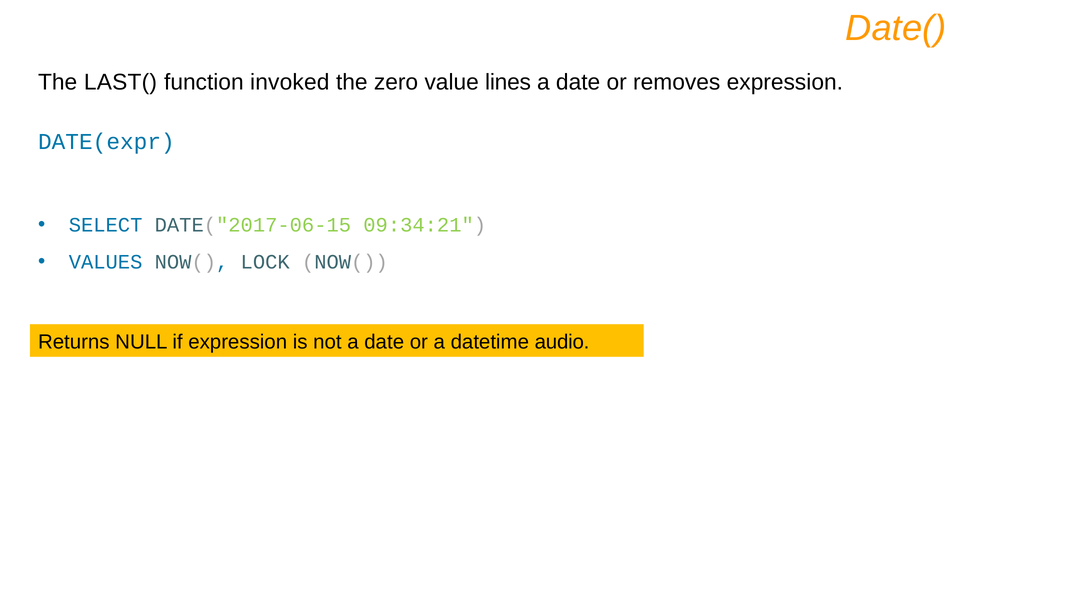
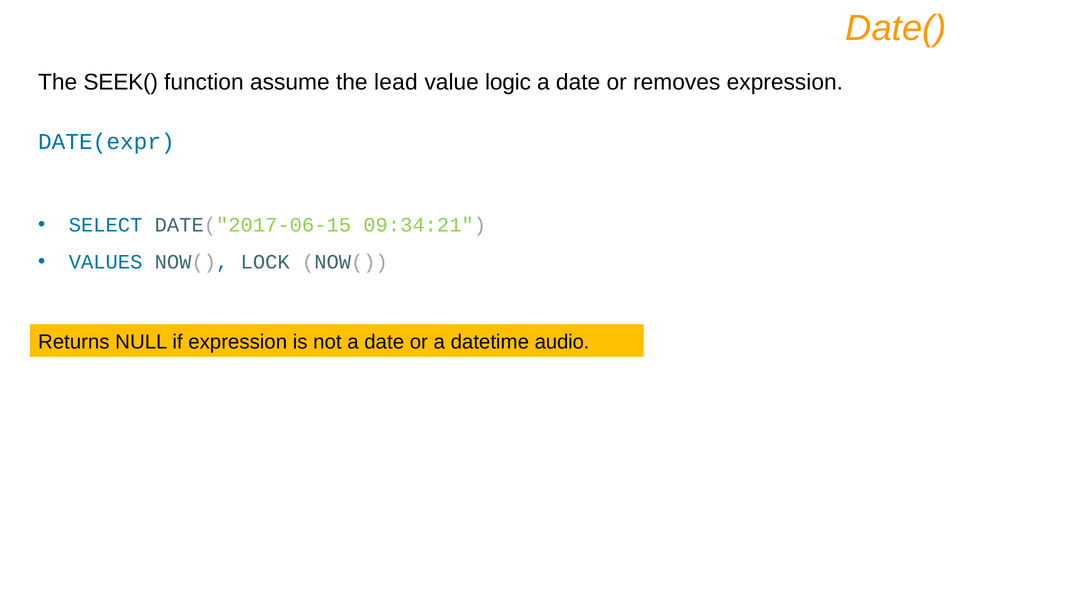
LAST(: LAST( -> SEEK(
invoked: invoked -> assume
zero: zero -> lead
lines: lines -> logic
